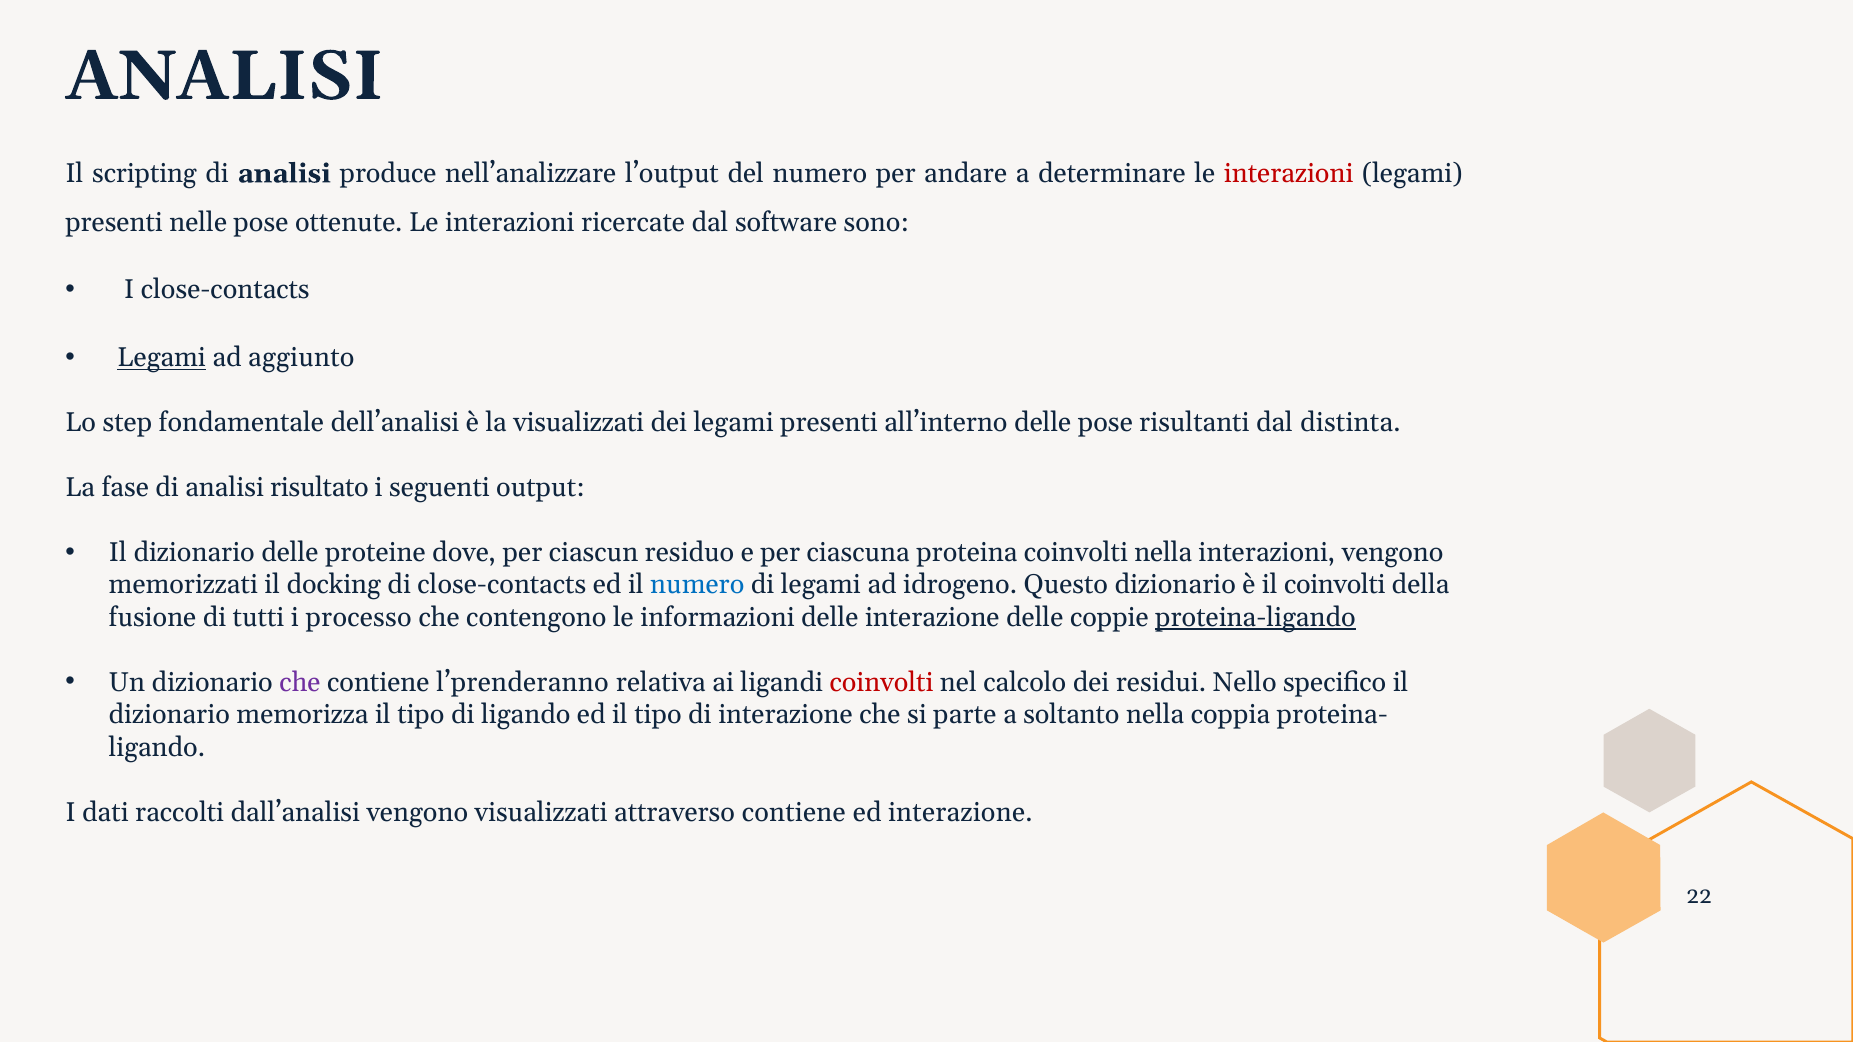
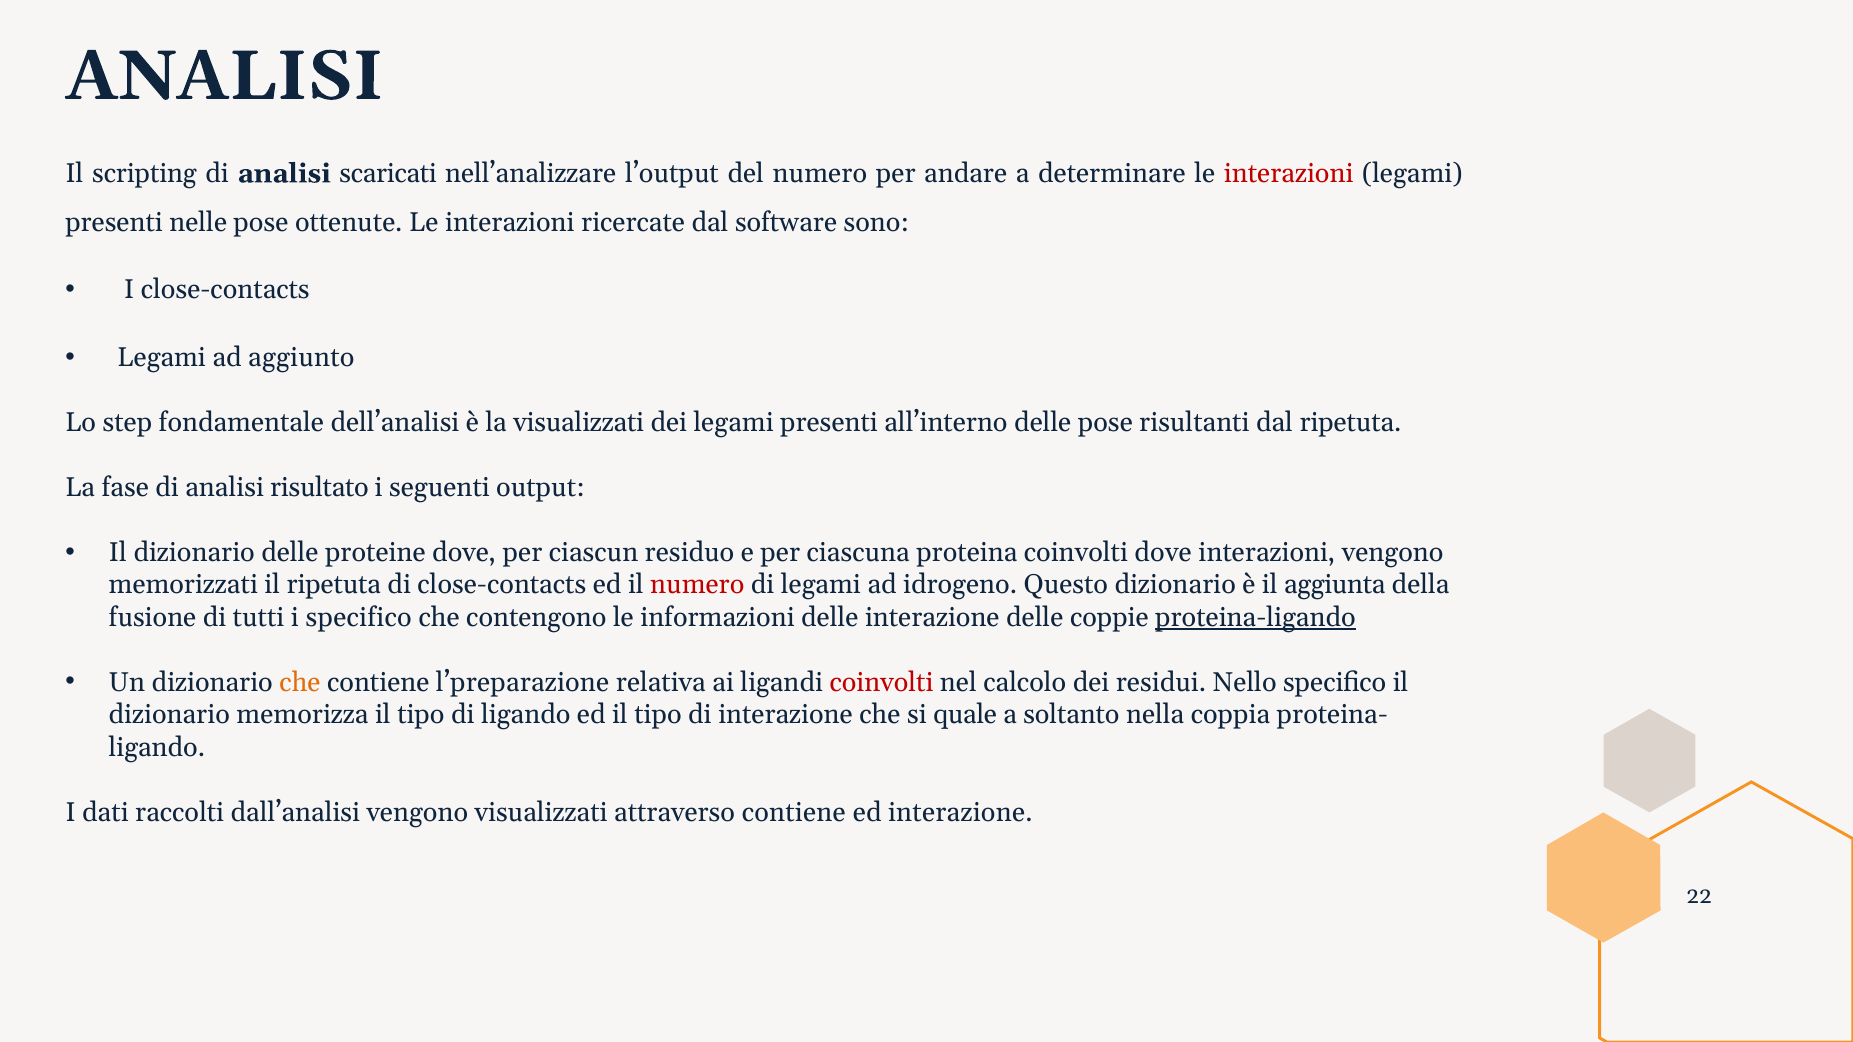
produce: produce -> scaricati
Legami at (162, 358) underline: present -> none
dal distinta: distinta -> ripetuta
coinvolti nella: nella -> dove
il docking: docking -> ripetuta
numero at (697, 585) colour: blue -> red
il coinvolti: coinvolti -> aggiunta
i processo: processo -> specifico
che at (300, 683) colour: purple -> orange
l’prenderanno: l’prenderanno -> l’preparazione
parte: parte -> quale
